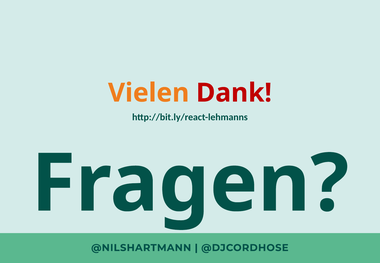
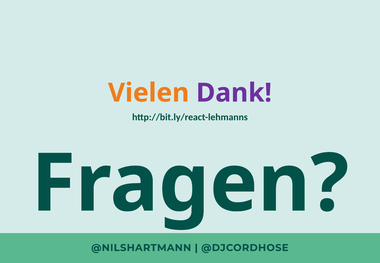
Dank colour: red -> purple
